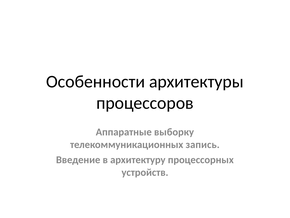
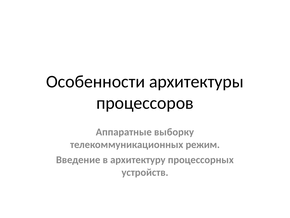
запись: запись -> режим
